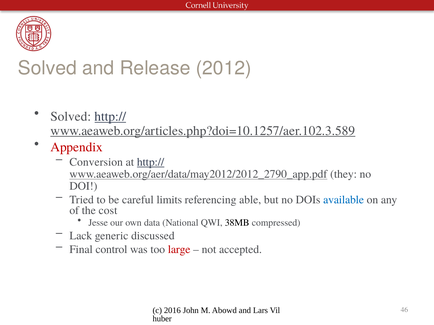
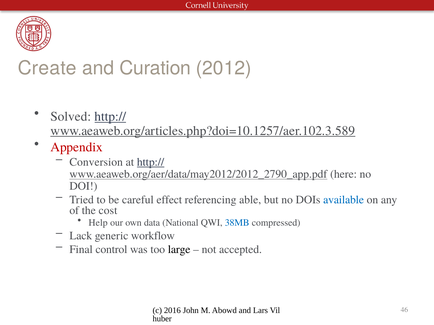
Solved at (47, 68): Solved -> Create
Release: Release -> Curation
they: they -> here
limits: limits -> effect
Jesse: Jesse -> Help
38MB colour: black -> blue
discussed: discussed -> workflow
large colour: red -> black
